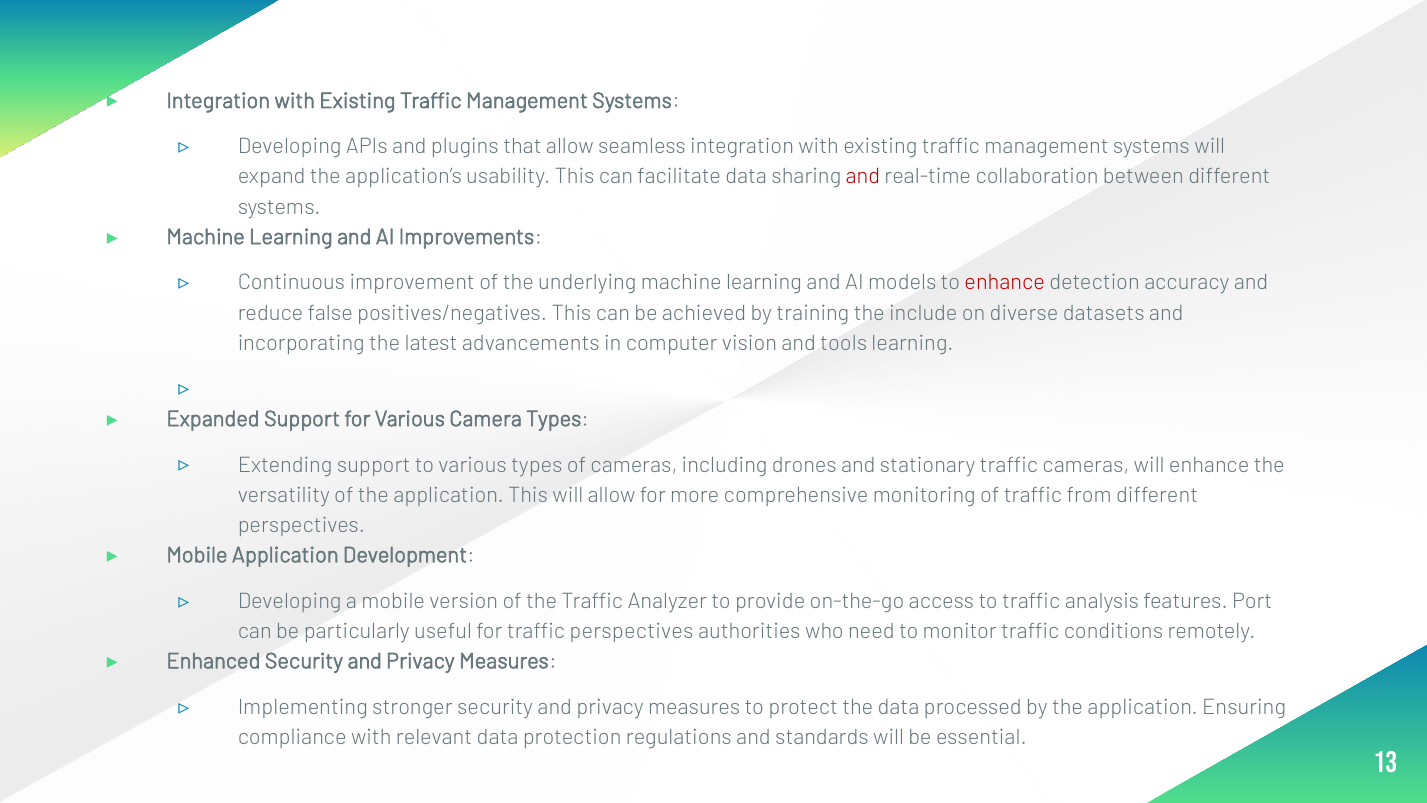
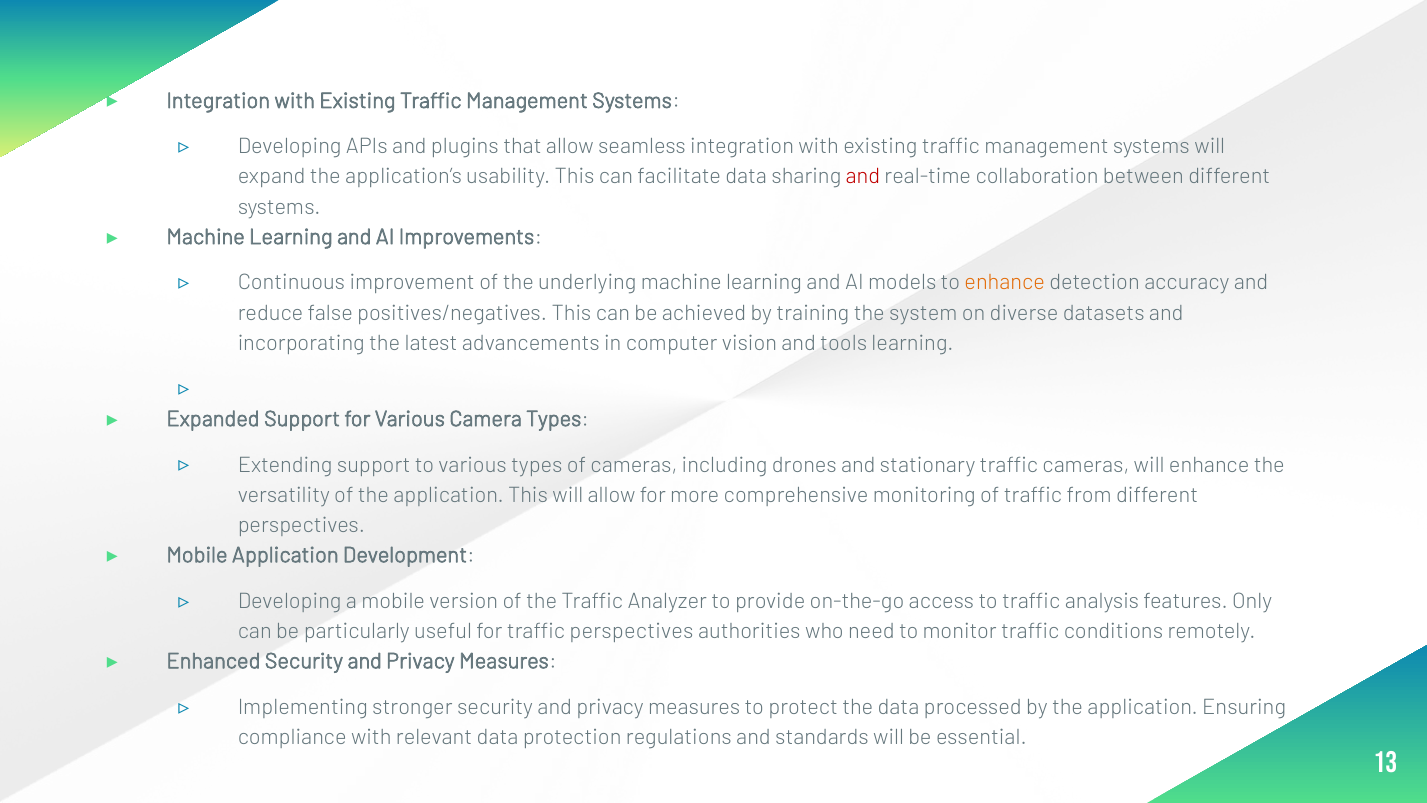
enhance at (1005, 283) colour: red -> orange
include: include -> system
Port: Port -> Only
